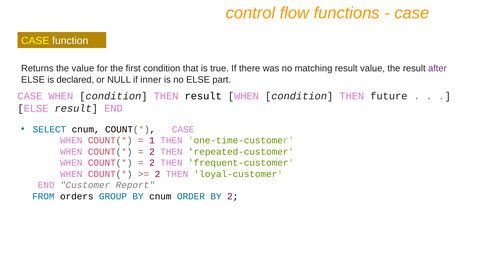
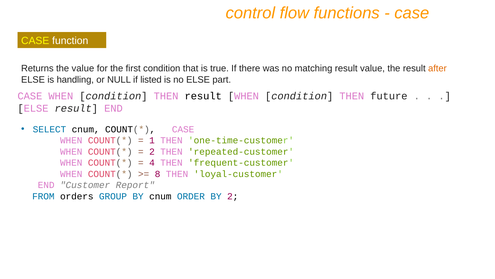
after colour: purple -> orange
declared: declared -> handling
inner: inner -> listed
2 at (152, 163): 2 -> 4
2 at (158, 174): 2 -> 8
